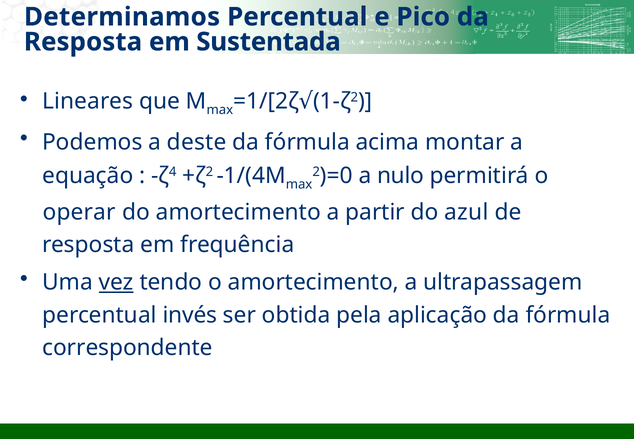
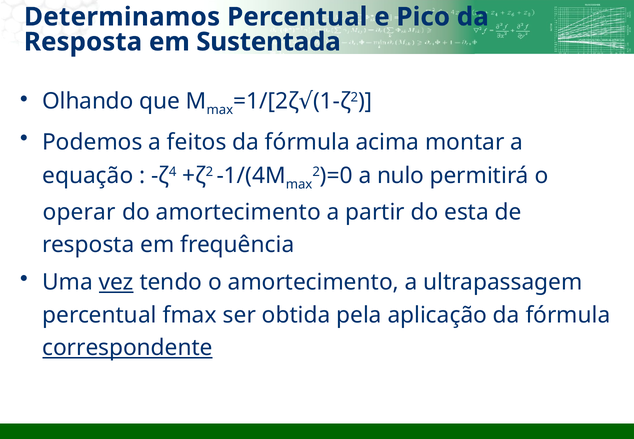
Lineares: Lineares -> Olhando
deste: deste -> feitos
azul: azul -> esta
invés: invés -> fmax
correspondente underline: none -> present
